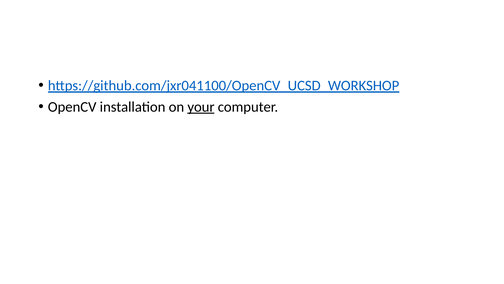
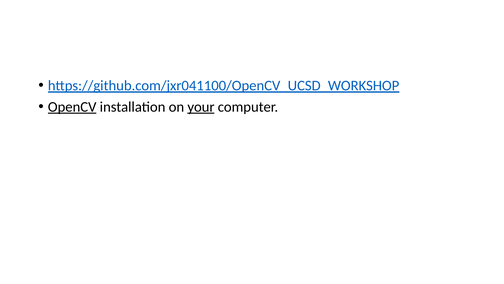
OpenCV underline: none -> present
